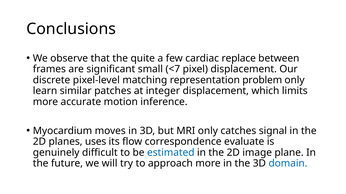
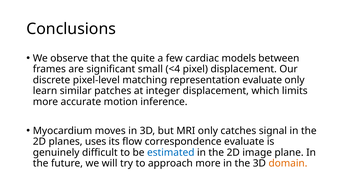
replace: replace -> models
<7: <7 -> <4
representation problem: problem -> evaluate
domain colour: blue -> orange
